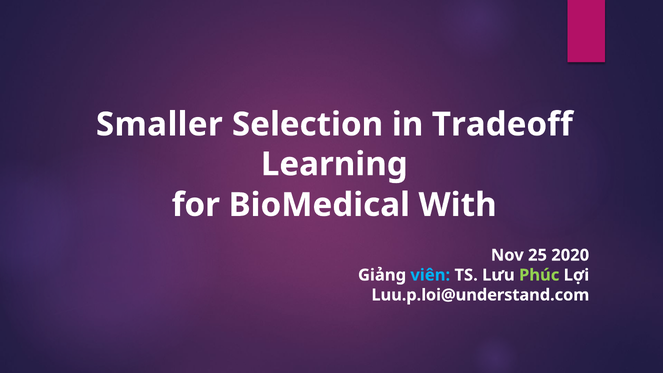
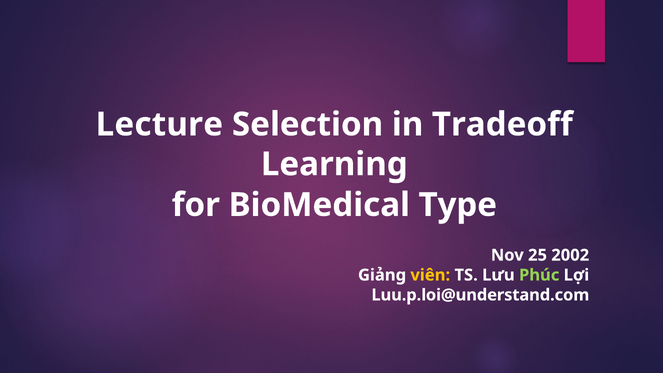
Smaller: Smaller -> Lecture
With: With -> Type
2020: 2020 -> 2002
viên colour: light blue -> yellow
